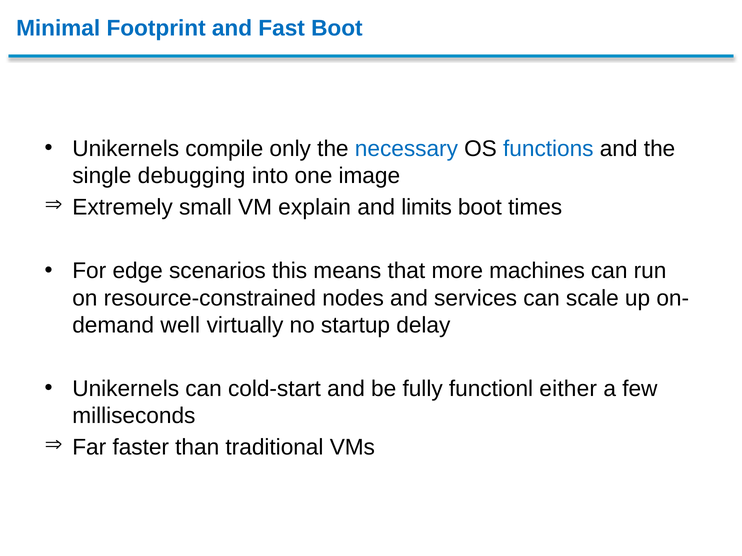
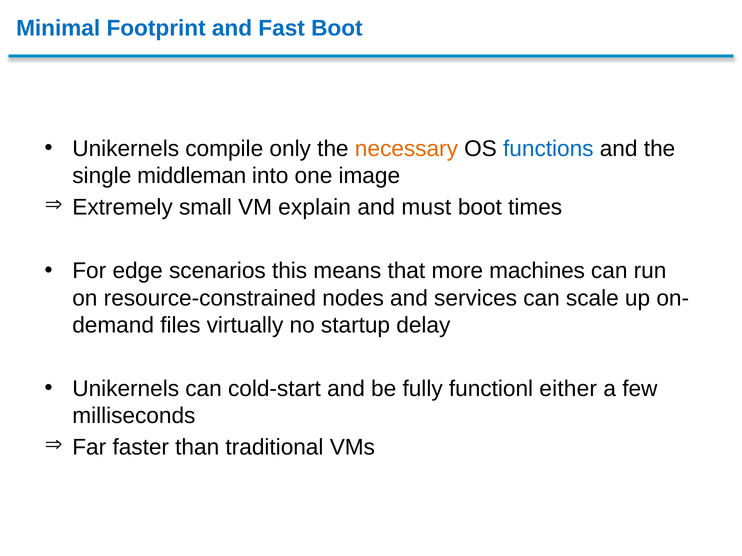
necessary colour: blue -> orange
debugging: debugging -> middleman
limits: limits -> must
well: well -> files
